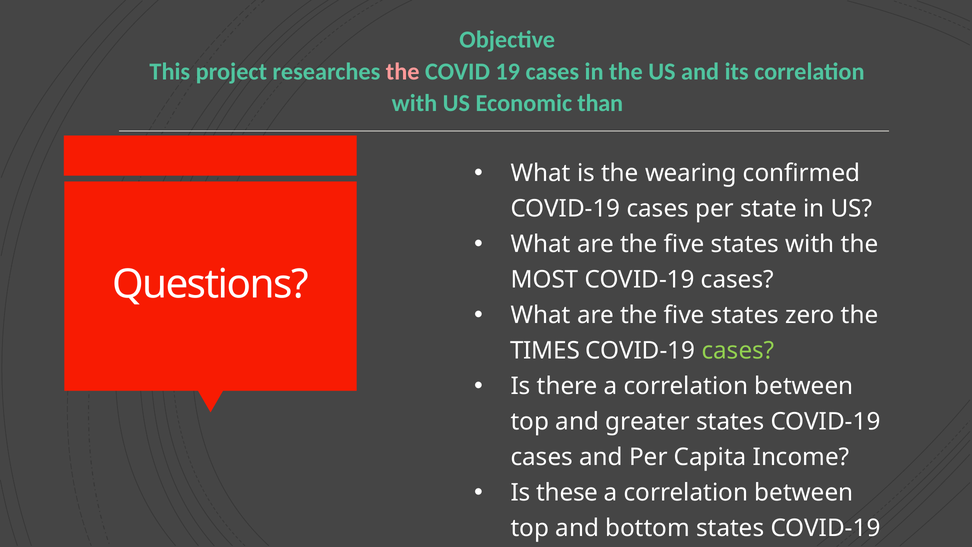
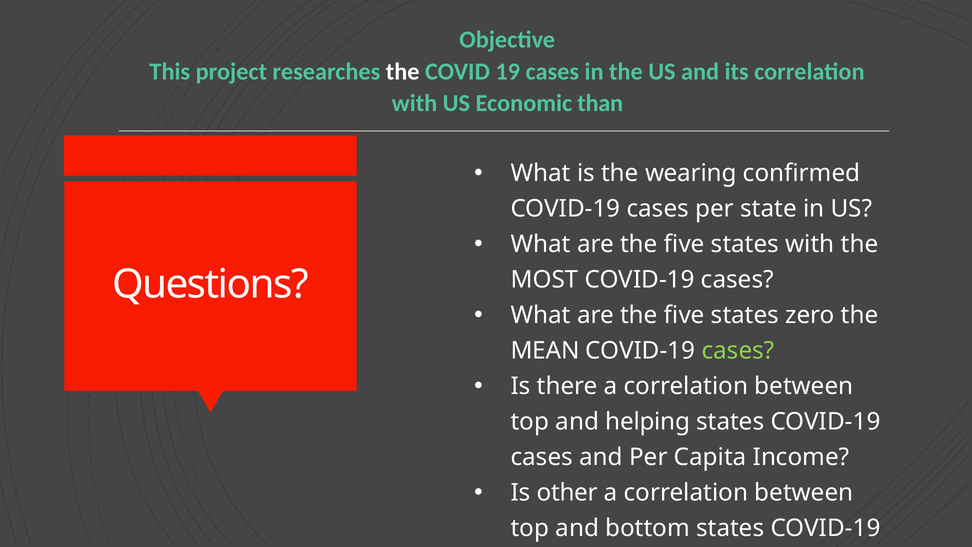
the at (403, 72) colour: pink -> white
TIMES: TIMES -> MEAN
greater: greater -> helping
these: these -> other
